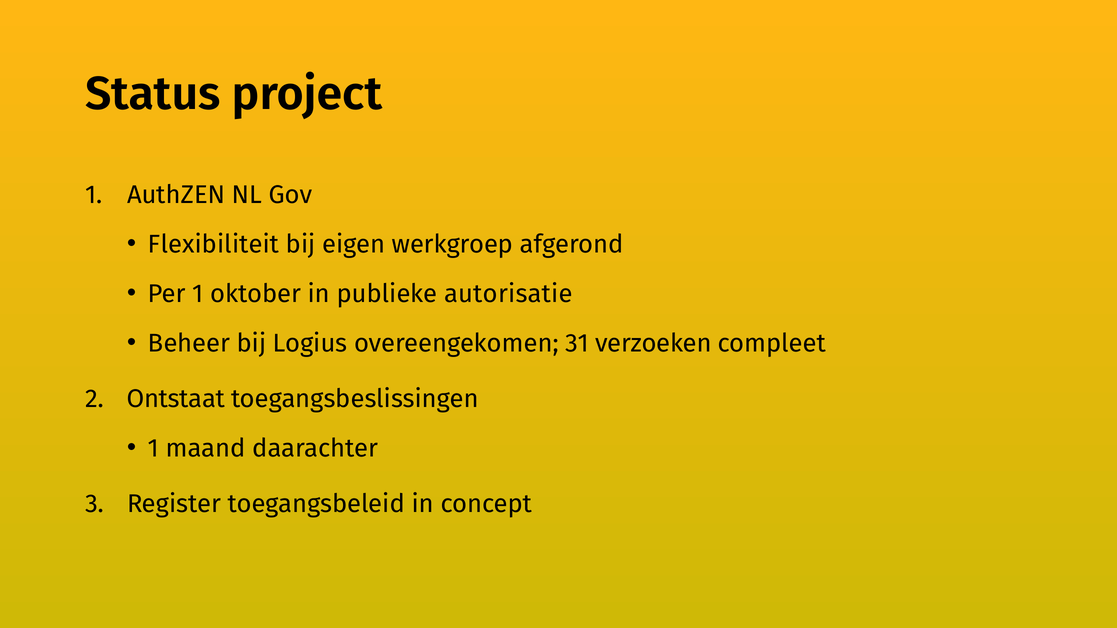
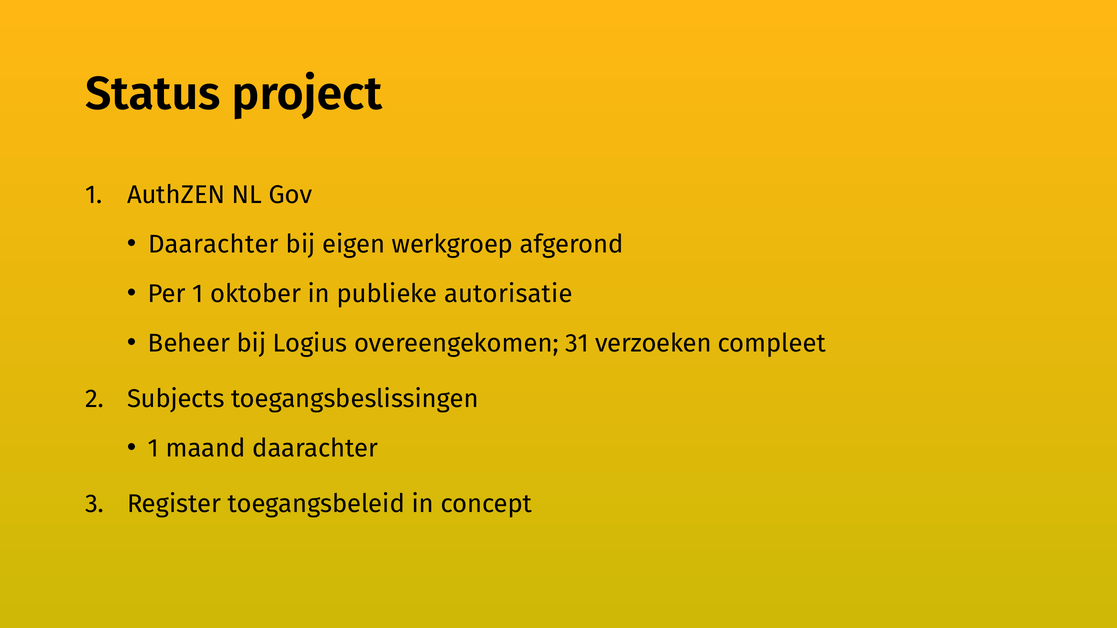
Flexibiliteit at (214, 244): Flexibiliteit -> Daarachter
Ontstaat: Ontstaat -> Subjects
